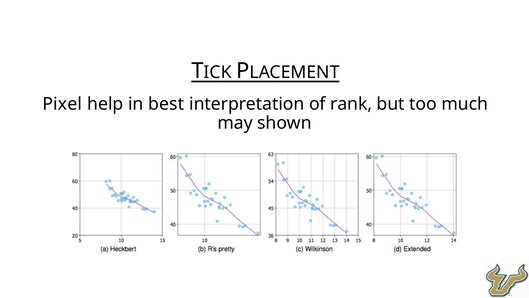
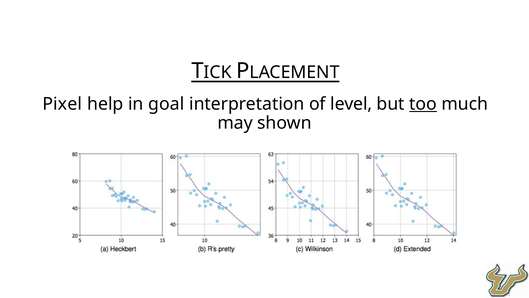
best: best -> goal
rank: rank -> level
too underline: none -> present
